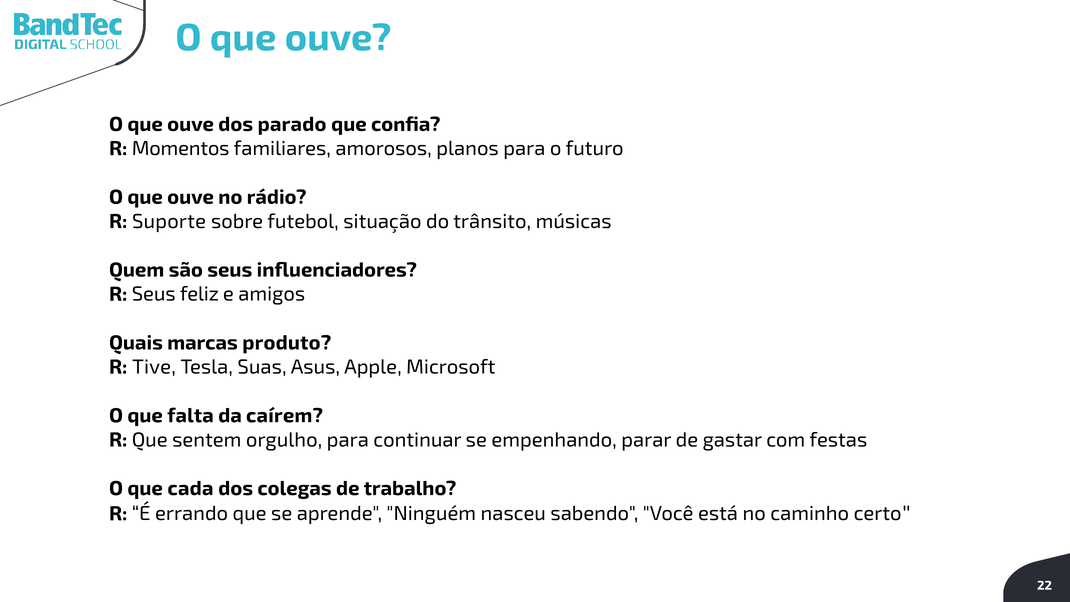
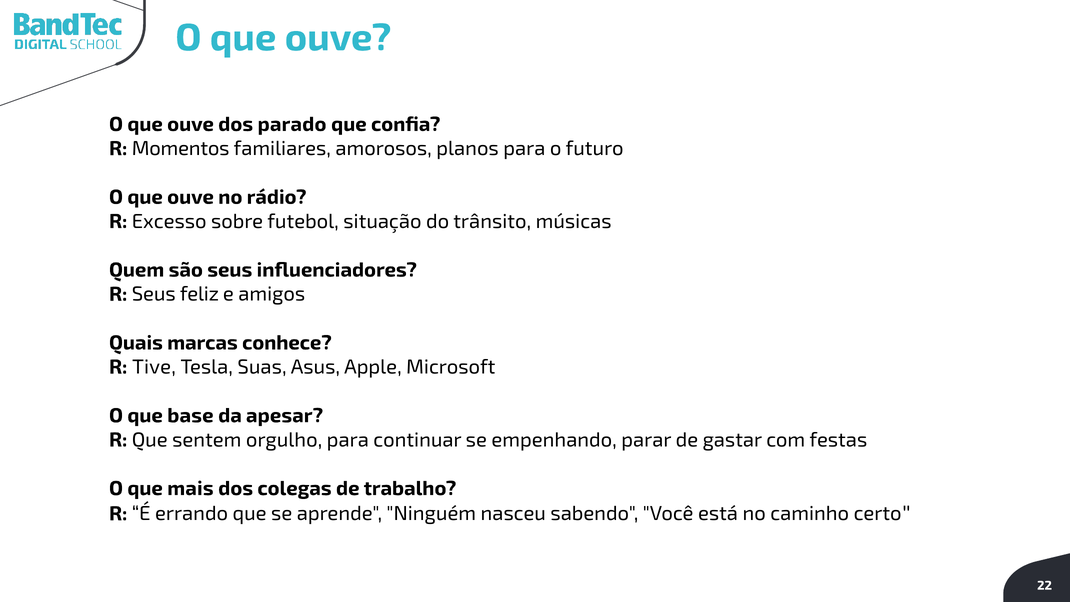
Suporte: Suporte -> Excesso
produto: produto -> conhece
falta: falta -> base
caírem: caírem -> apesar
cada: cada -> mais
